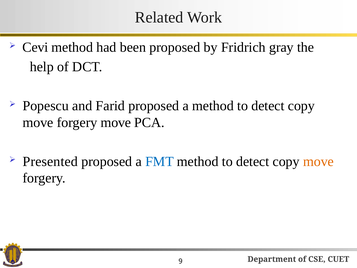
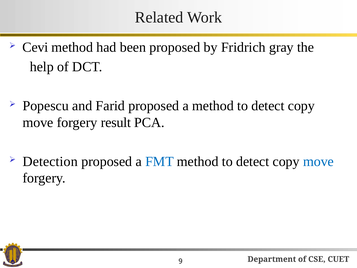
forgery move: move -> result
Presented: Presented -> Detection
move at (318, 161) colour: orange -> blue
